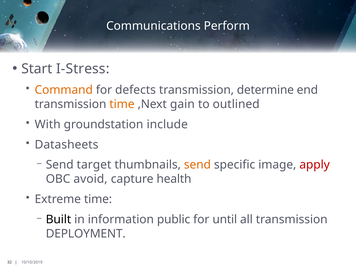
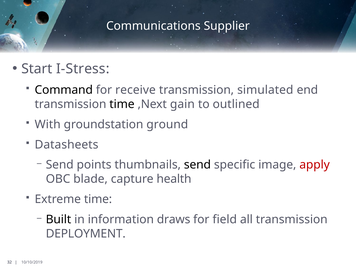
Perform: Perform -> Supplier
Command colour: orange -> black
defects: defects -> receive
determine: determine -> simulated
time at (122, 104) colour: orange -> black
include: include -> ground
target: target -> points
send at (197, 165) colour: orange -> black
avoid: avoid -> blade
public: public -> draws
until: until -> field
